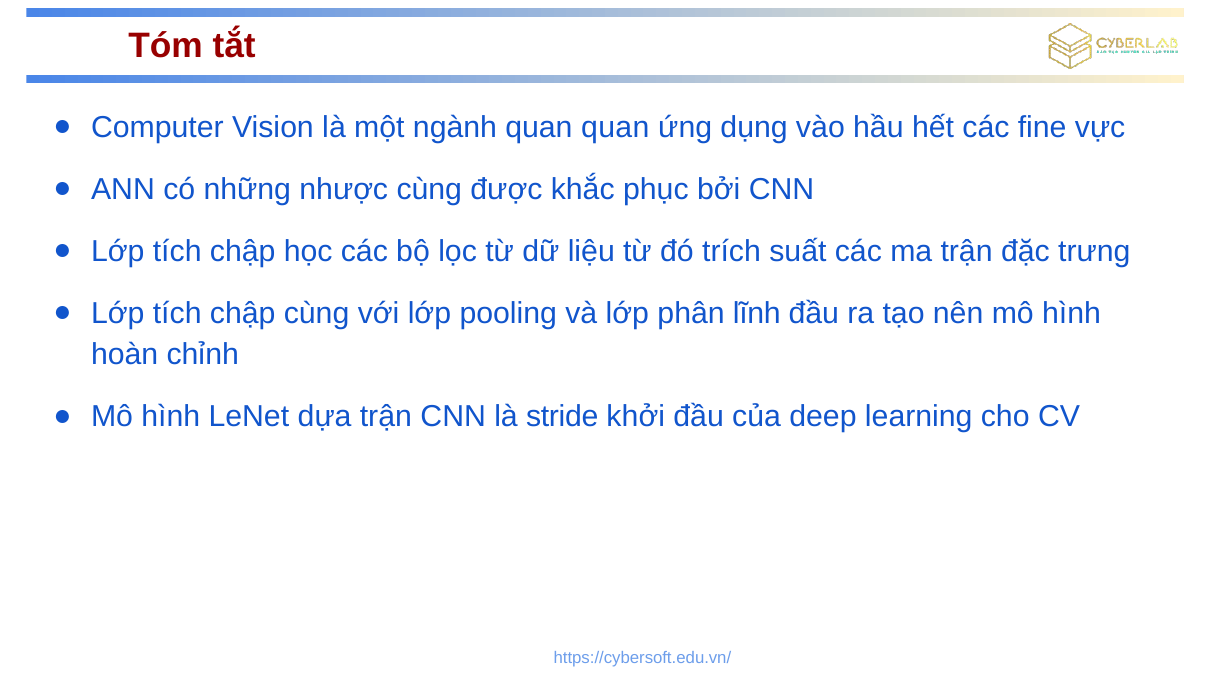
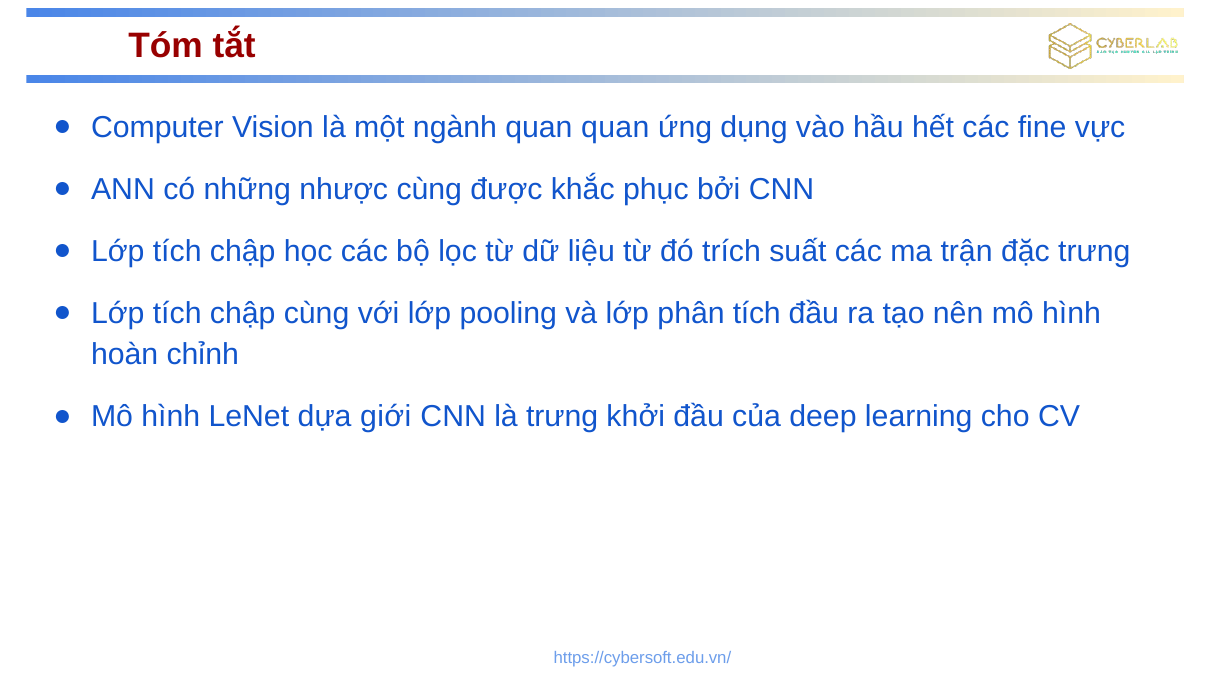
phân lĩnh: lĩnh -> tích
dựa trận: trận -> giới
là stride: stride -> trưng
